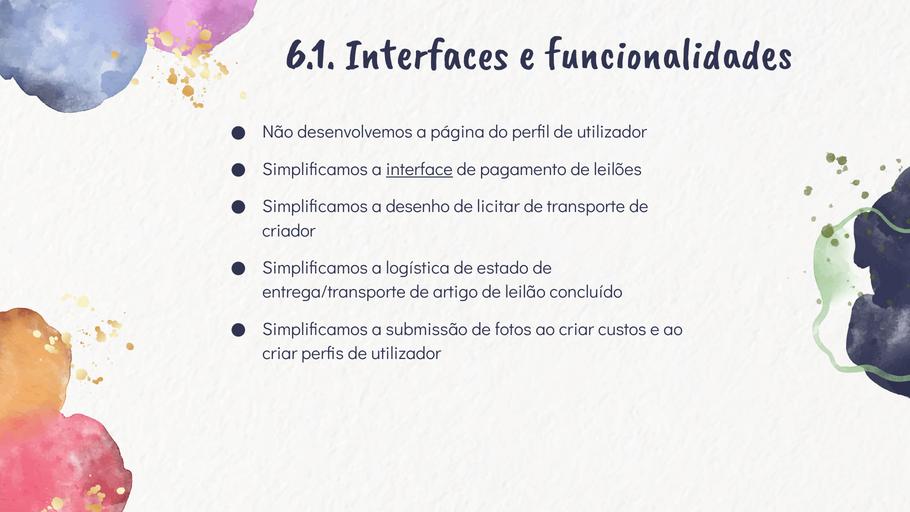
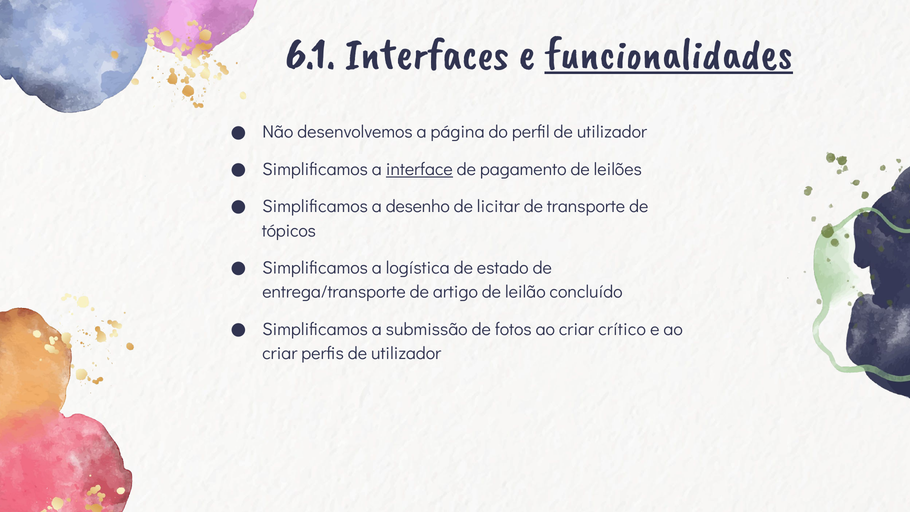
funcionalidades underline: none -> present
criador: criador -> tópicos
custos: custos -> crítico
